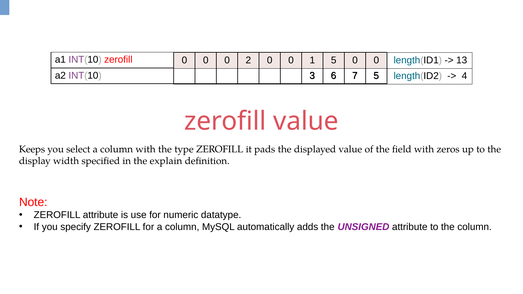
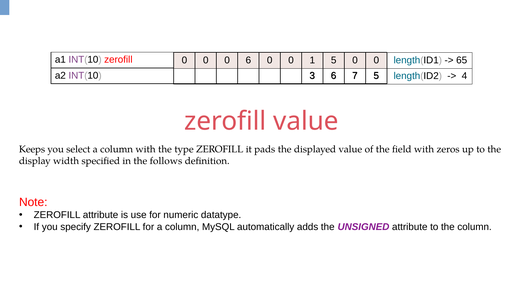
0 2: 2 -> 6
13: 13 -> 65
explain: explain -> follows
